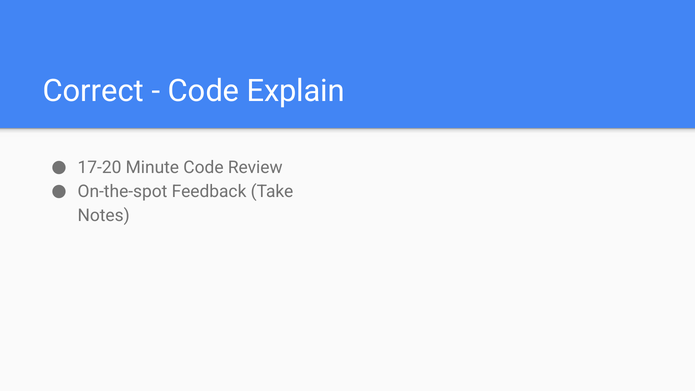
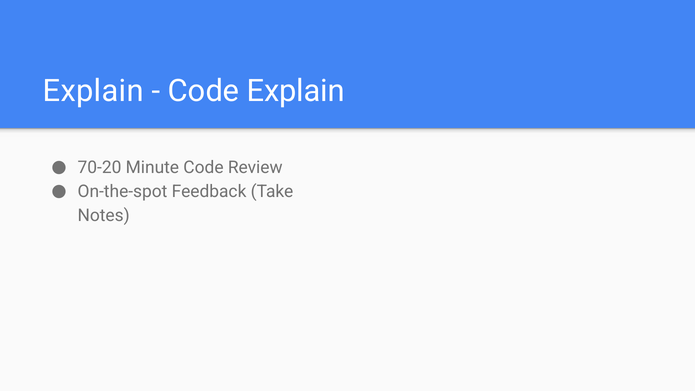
Correct at (93, 91): Correct -> Explain
17-20: 17-20 -> 70-20
